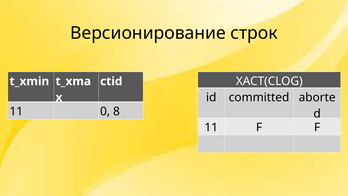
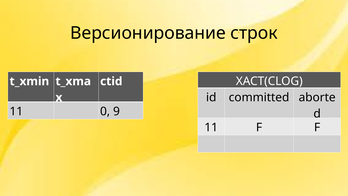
8: 8 -> 9
